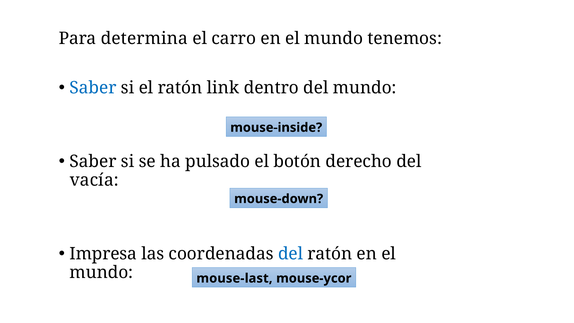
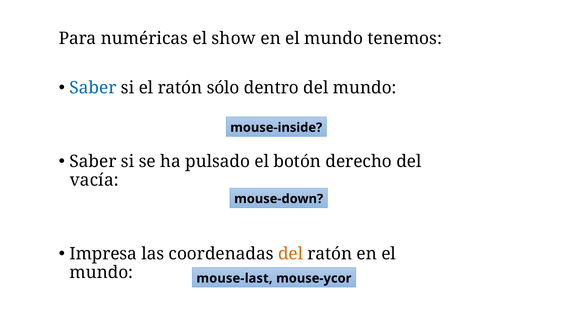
determina: determina -> numéricas
carro: carro -> show
link: link -> sólo
del at (291, 254) colour: blue -> orange
